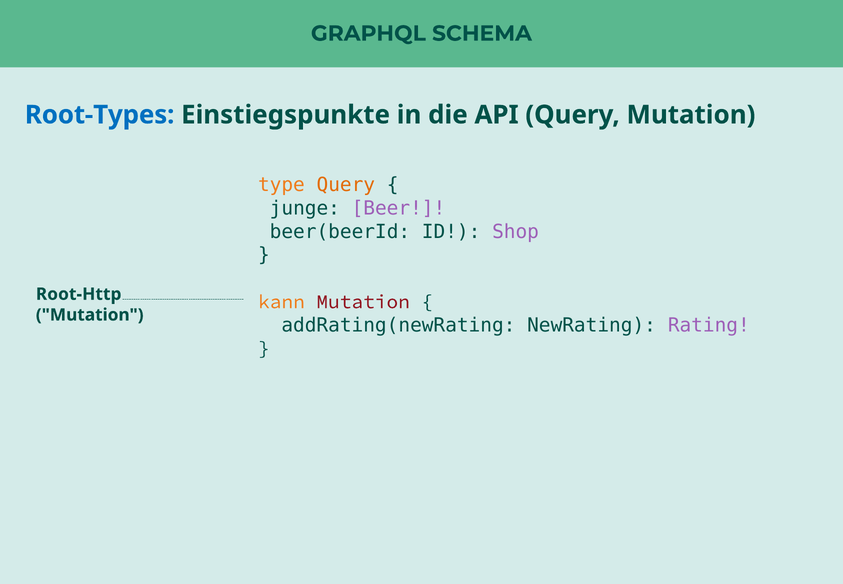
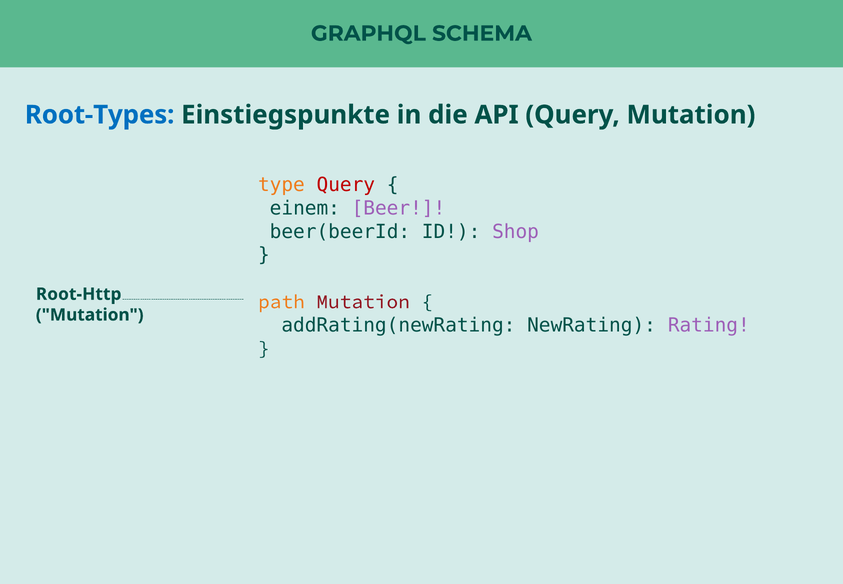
Query at (346, 185) colour: orange -> red
junge: junge -> einem
kann: kann -> path
